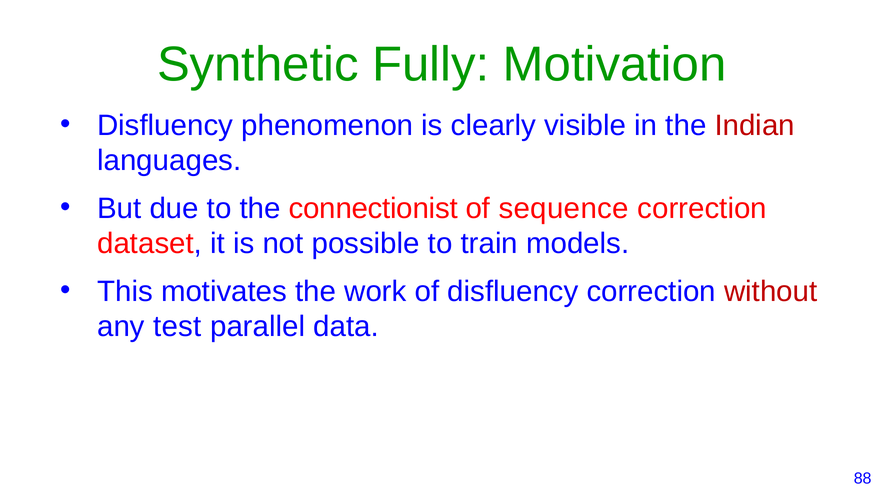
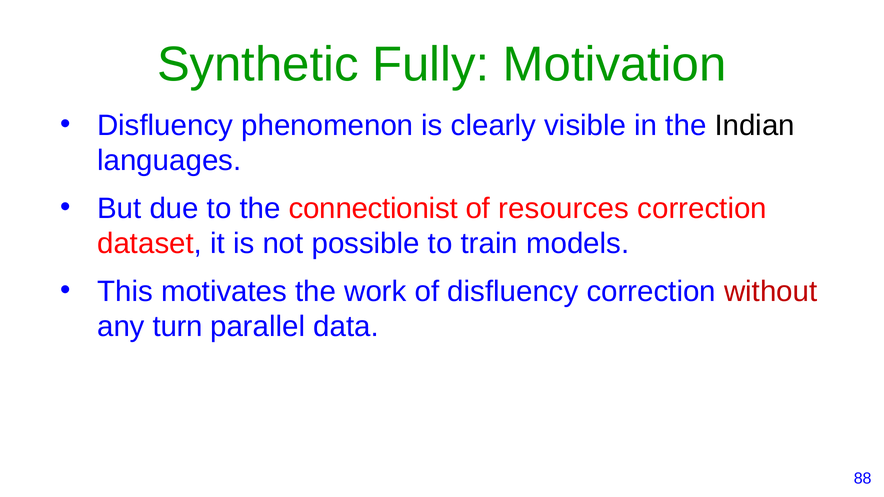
Indian colour: red -> black
sequence: sequence -> resources
test: test -> turn
